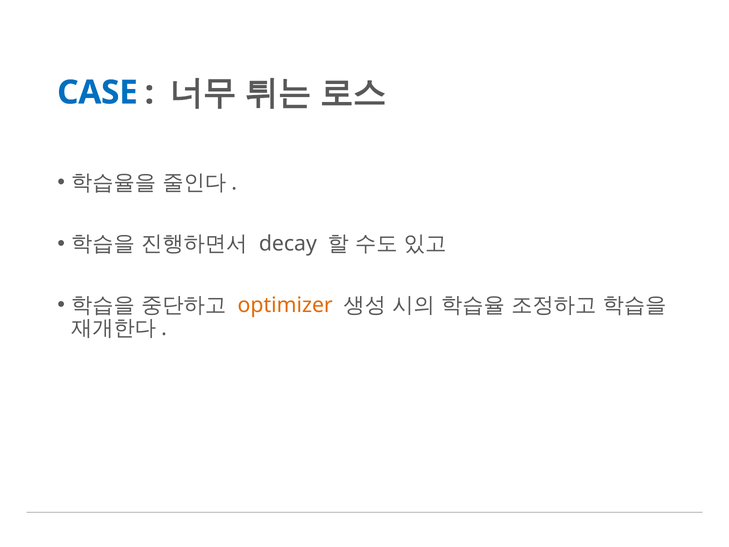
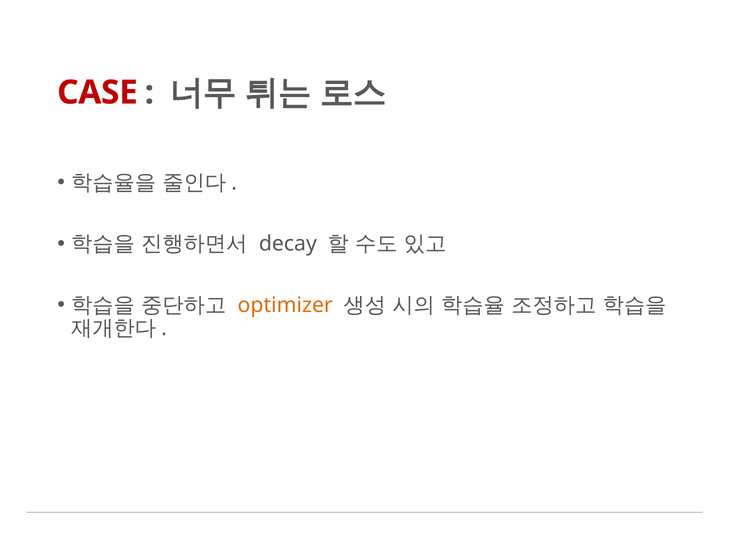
CASE colour: blue -> red
